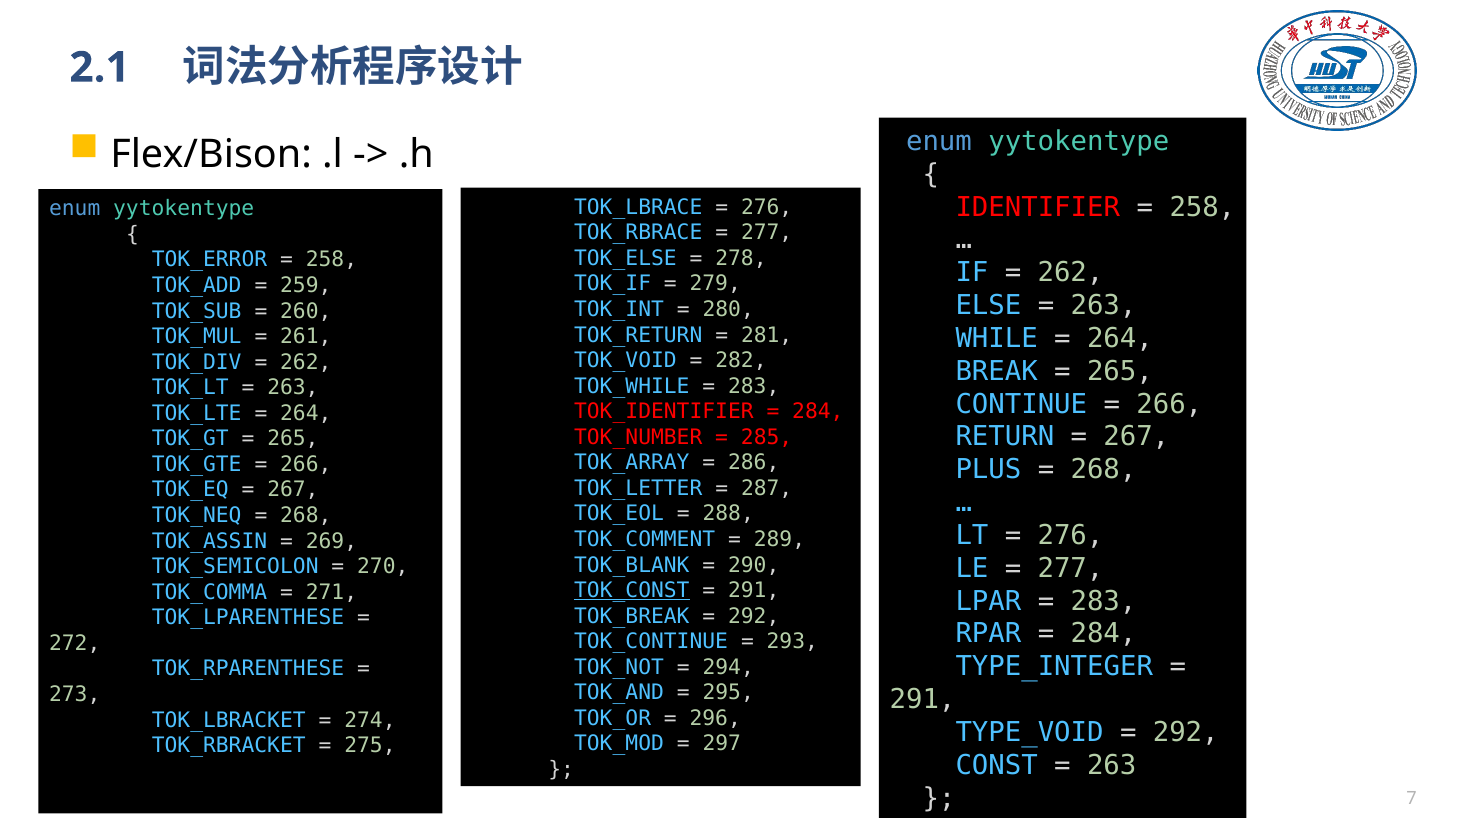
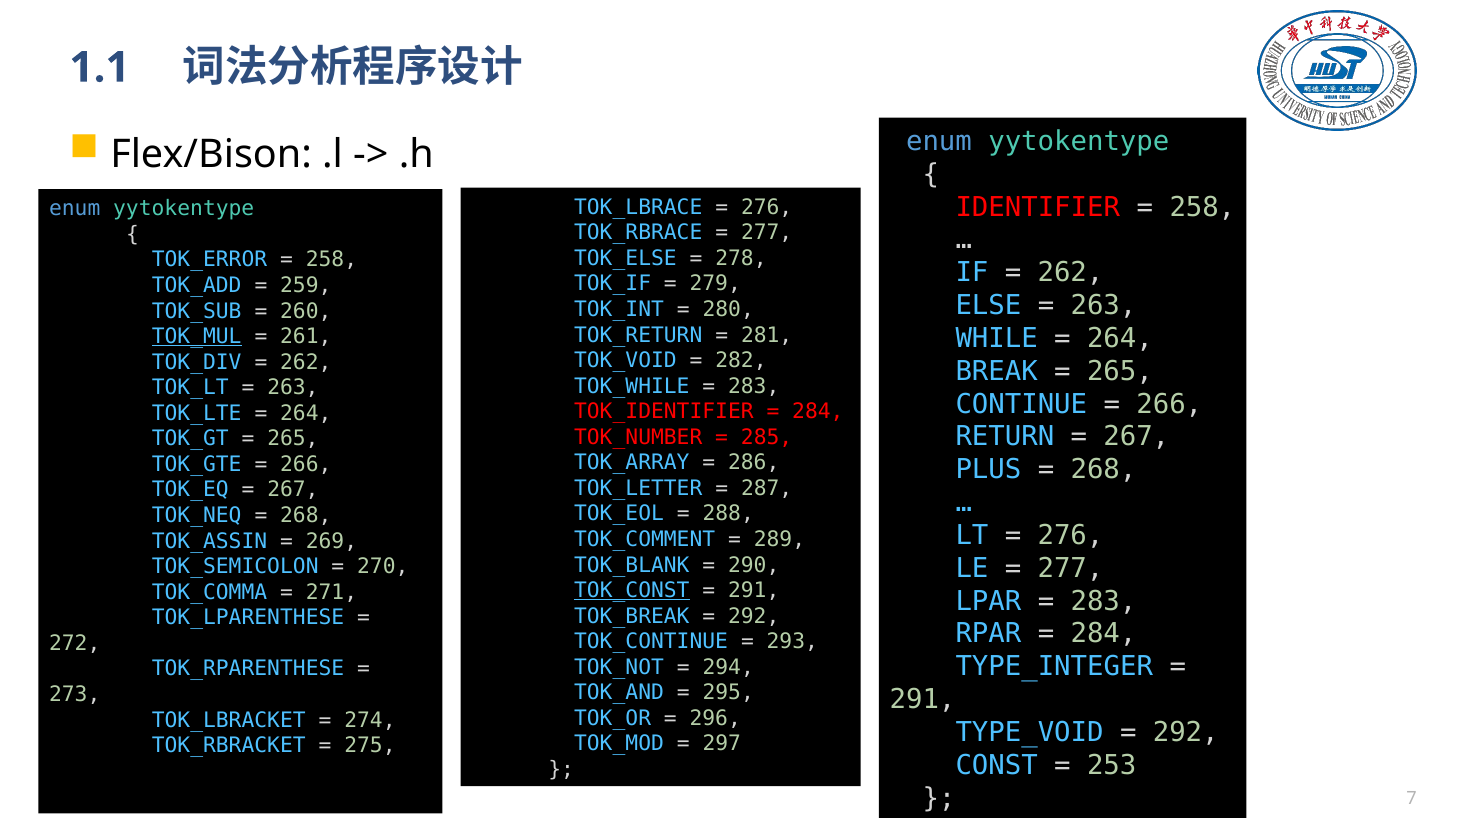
2.1: 2.1 -> 1.1
TOK_MUL underline: none -> present
263 at (1112, 765): 263 -> 253
